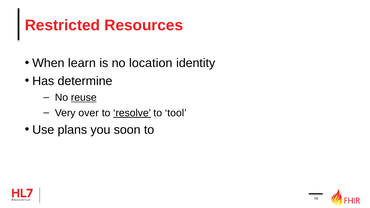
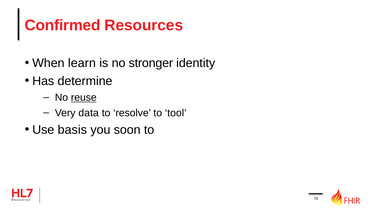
Restricted: Restricted -> Confirmed
location: location -> stronger
over: over -> data
resolve underline: present -> none
plans: plans -> basis
